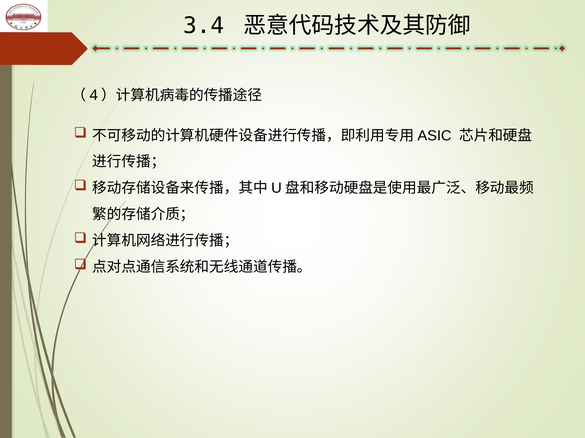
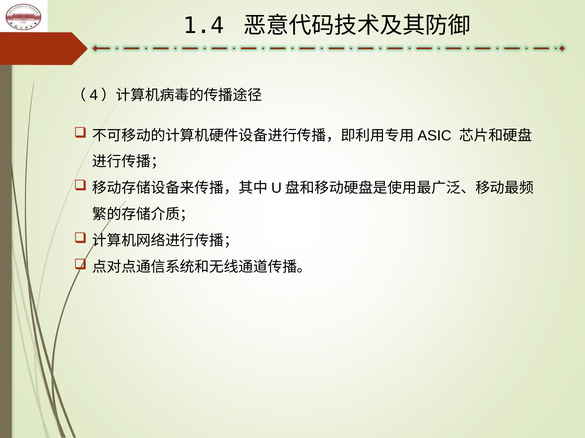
3.4: 3.4 -> 1.4
